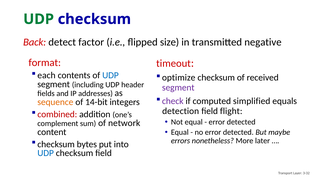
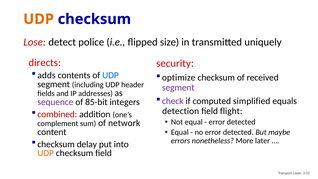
UDP at (39, 19) colour: green -> orange
Back: Back -> Lose
factor: factor -> police
negative: negative -> uniquely
format: format -> directs
timeout: timeout -> security
each: each -> adds
sequence colour: orange -> purple
14-bit: 14-bit -> 85-bit
bytes: bytes -> delay
UDP at (46, 153) colour: blue -> orange
